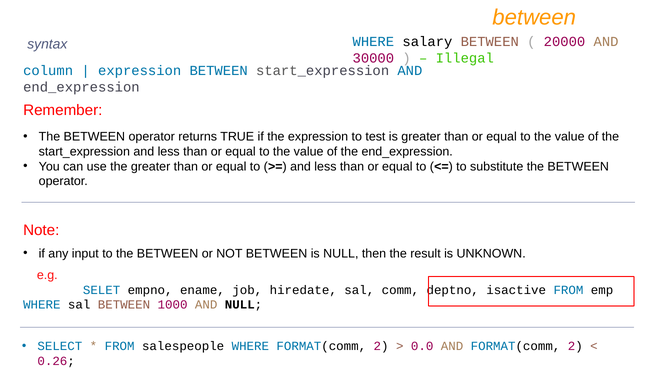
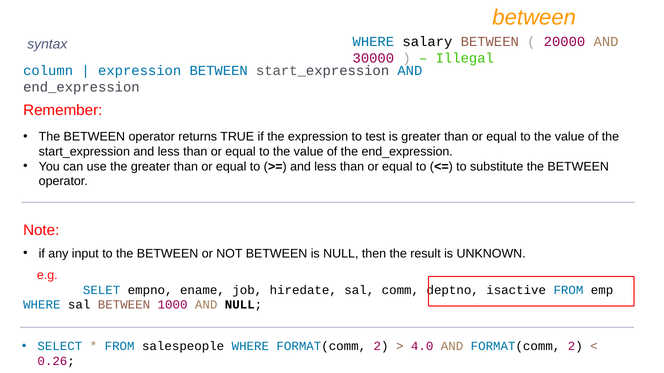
0.0: 0.0 -> 4.0
